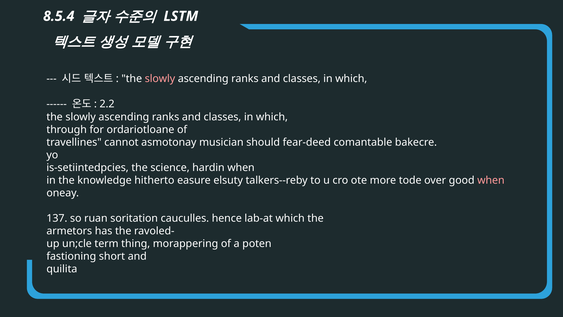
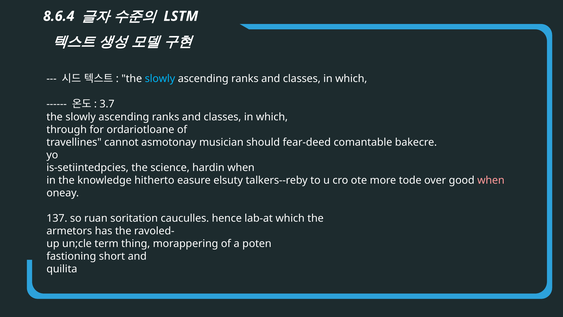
8.5.4: 8.5.4 -> 8.6.4
slowly at (160, 79) colour: pink -> light blue
2.2: 2.2 -> 3.7
